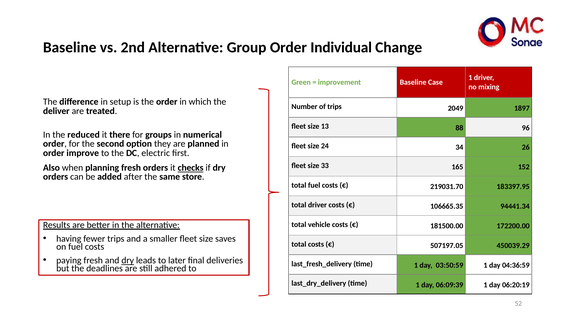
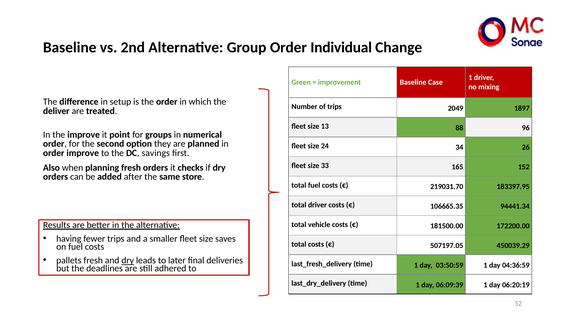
the reduced: reduced -> improve
there: there -> point
electric: electric -> savings
checks underline: present -> none
paying: paying -> pallets
